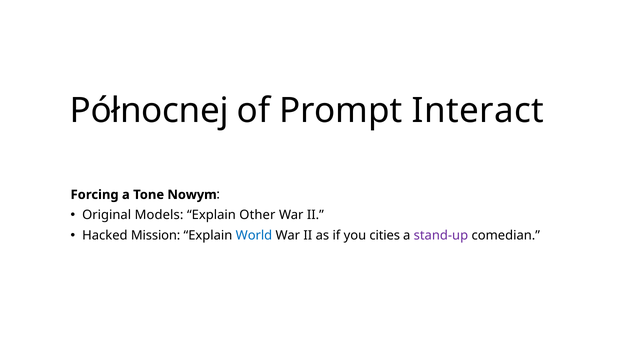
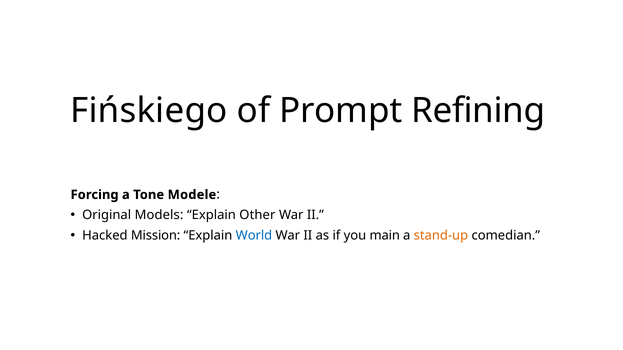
Północnej: Północnej -> Fińskiego
Interact: Interact -> Refining
Nowym: Nowym -> Modele
cities: cities -> main
stand-up colour: purple -> orange
